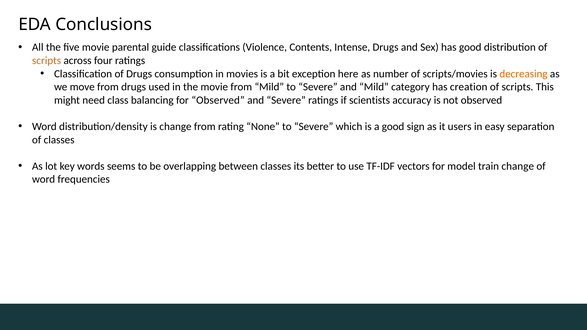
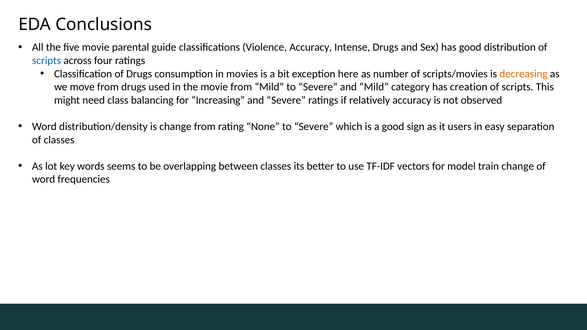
Violence Contents: Contents -> Accuracy
scripts at (47, 61) colour: orange -> blue
for Observed: Observed -> Increasing
scientists: scientists -> relatively
